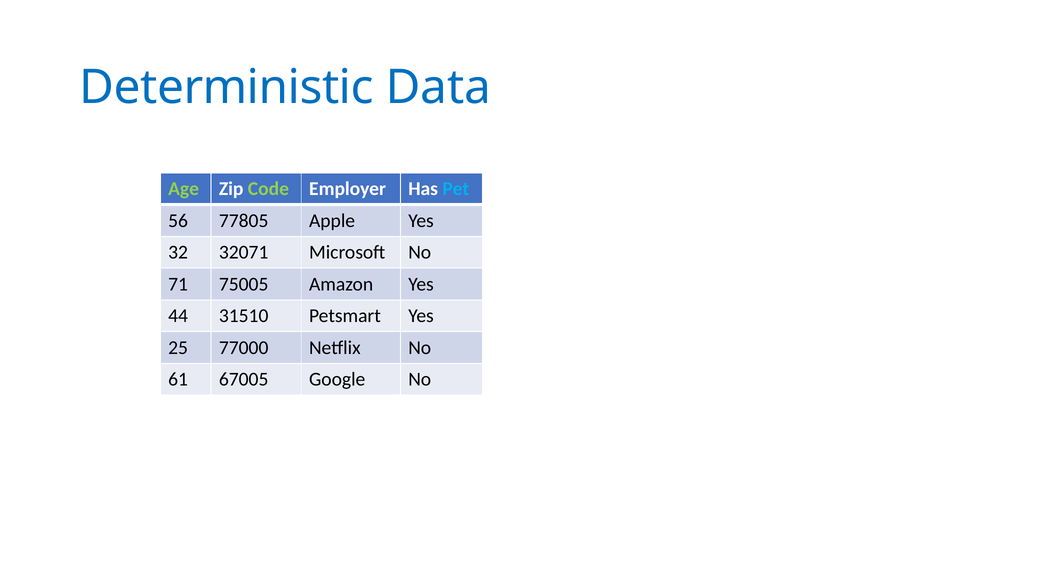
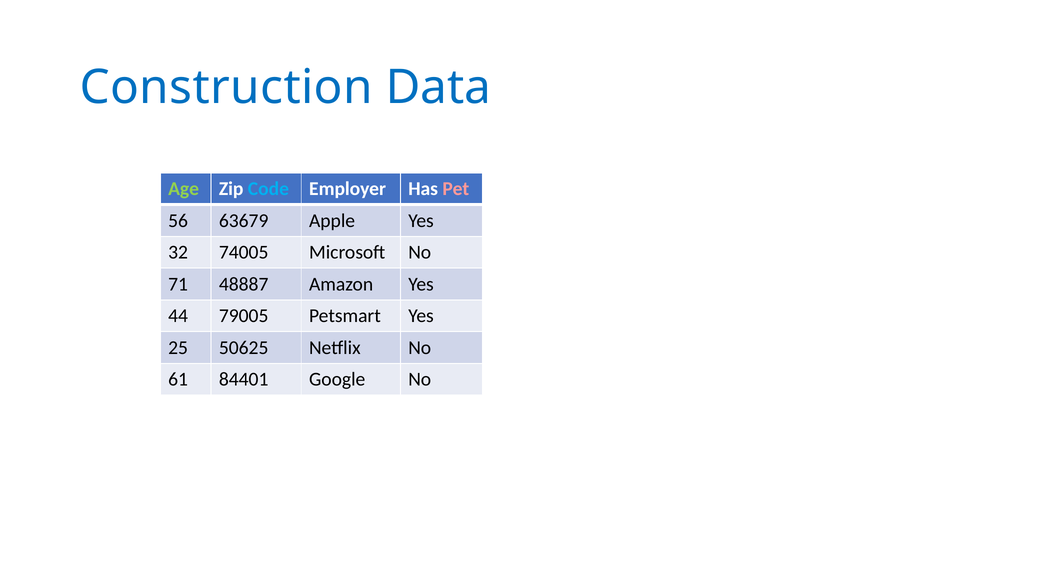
Deterministic: Deterministic -> Construction
Code colour: light green -> light blue
Pet colour: light blue -> pink
77805: 77805 -> 63679
32071: 32071 -> 74005
75005: 75005 -> 48887
31510: 31510 -> 79005
77000: 77000 -> 50625
67005: 67005 -> 84401
